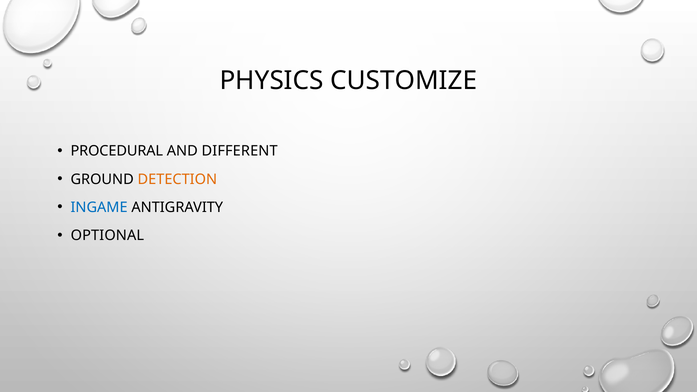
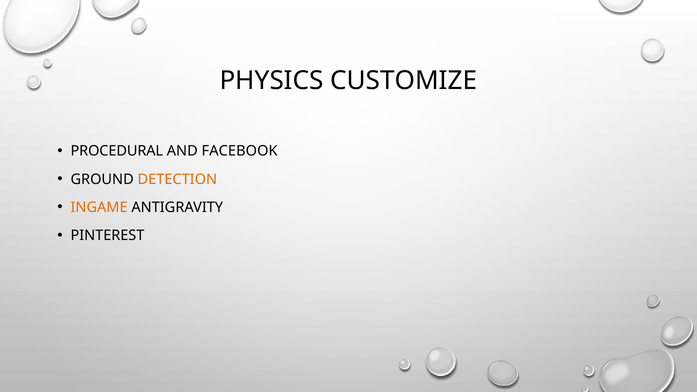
DIFFERENT: DIFFERENT -> FACEBOOK
INGAME colour: blue -> orange
OPTIONAL: OPTIONAL -> PINTEREST
